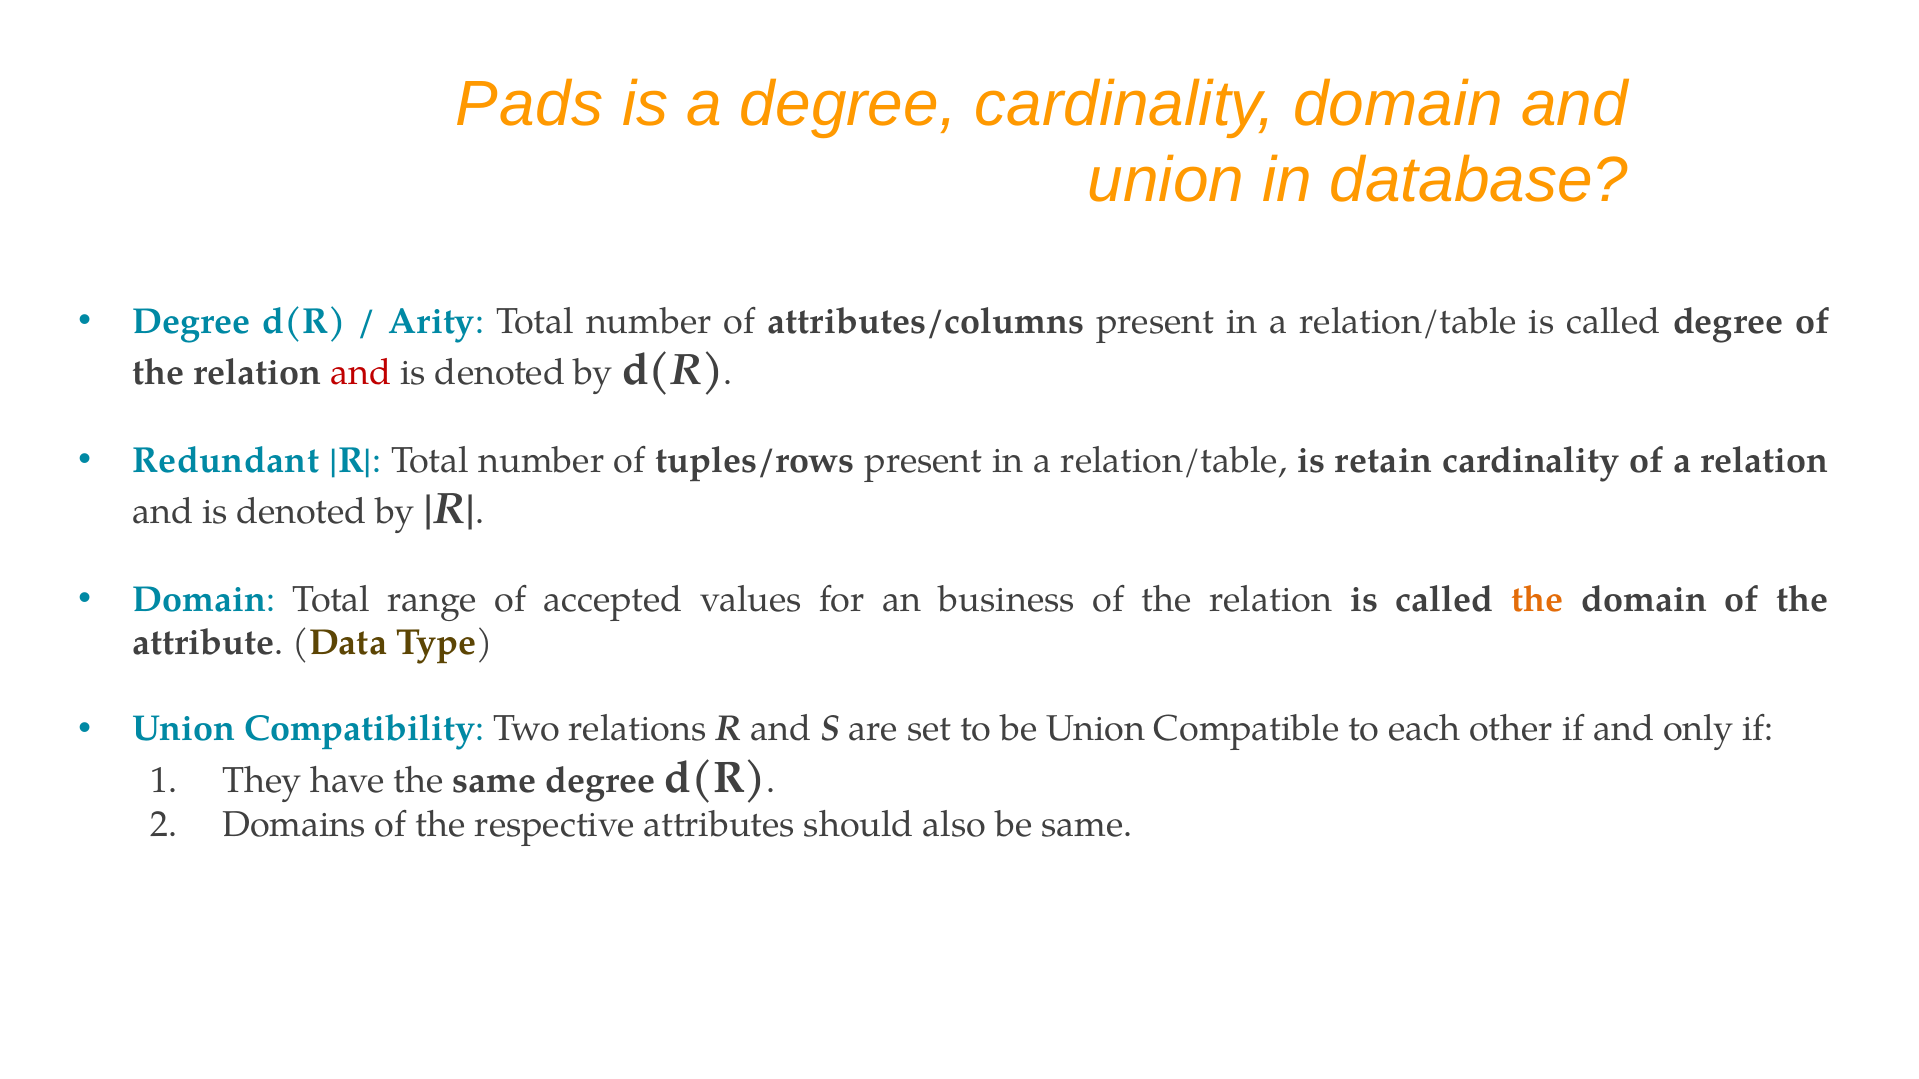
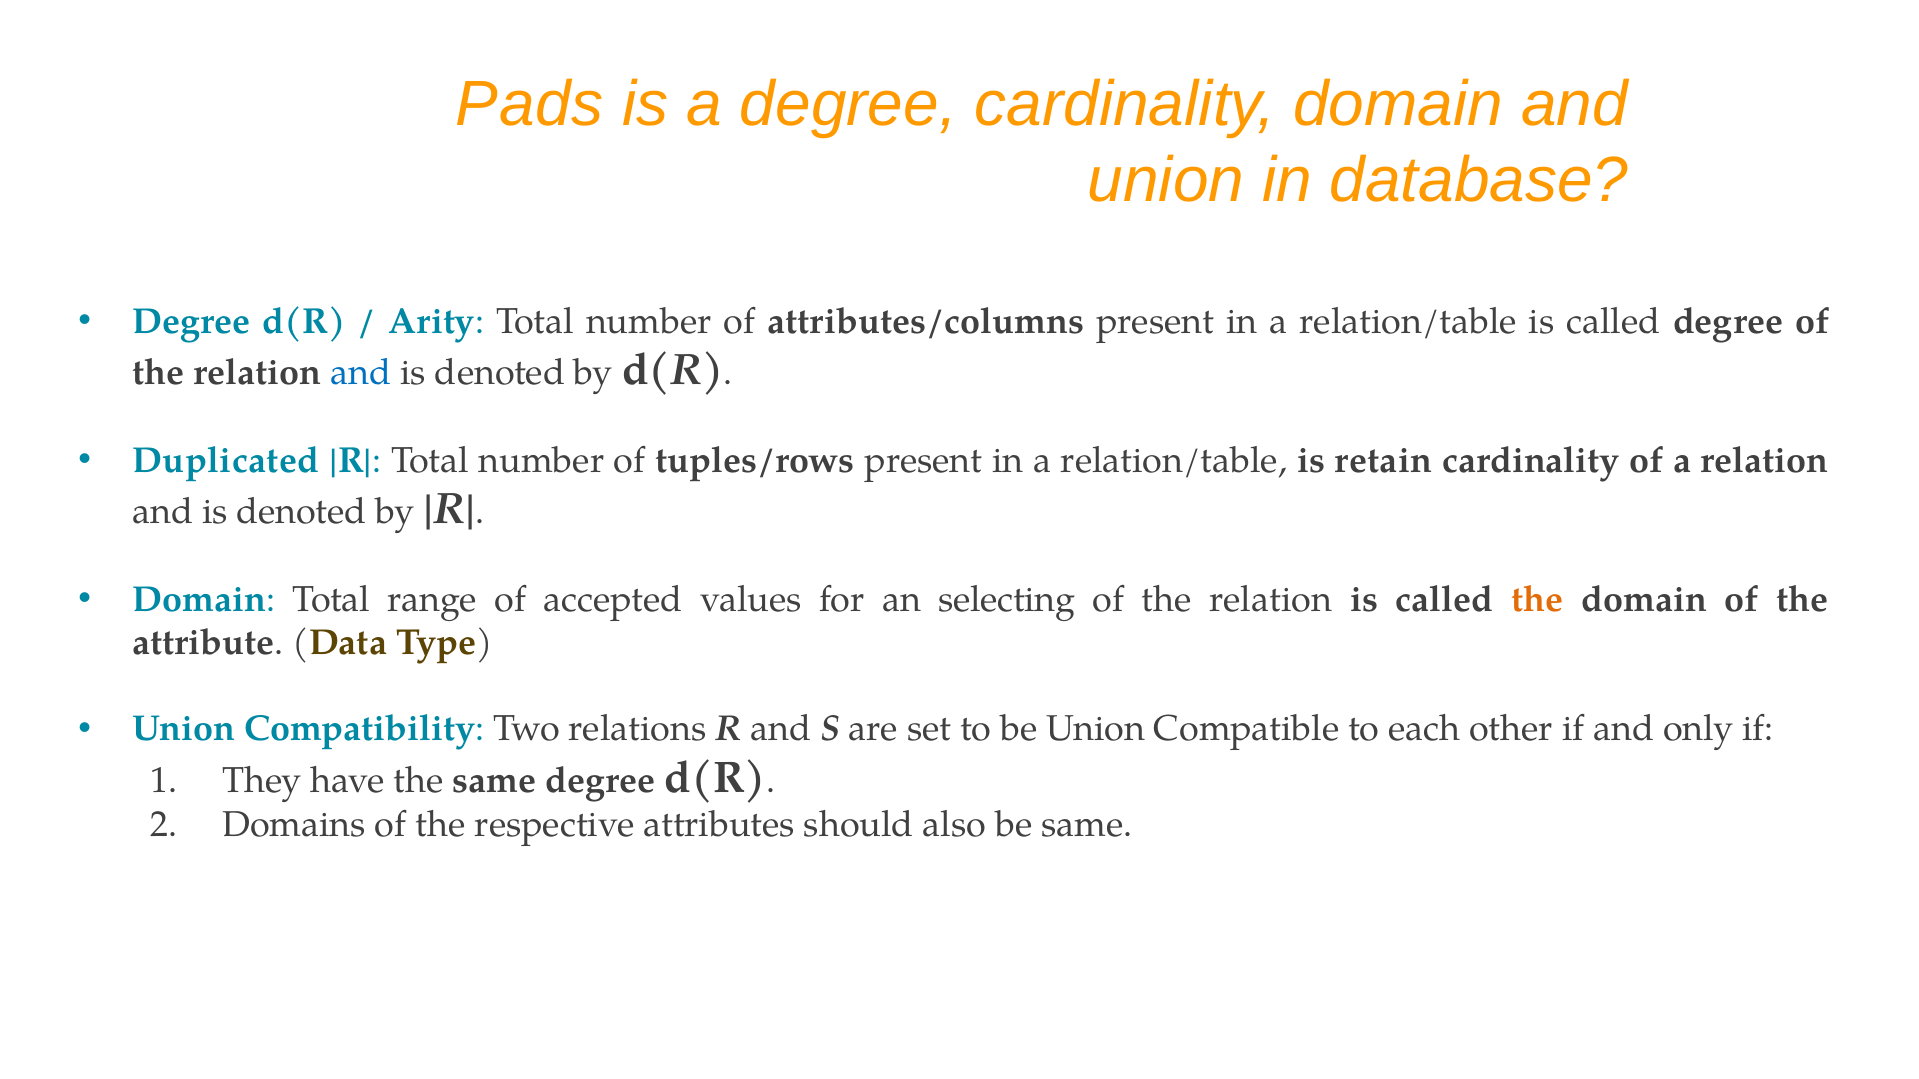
and at (361, 373) colour: red -> blue
Redundant: Redundant -> Duplicated
business: business -> selecting
